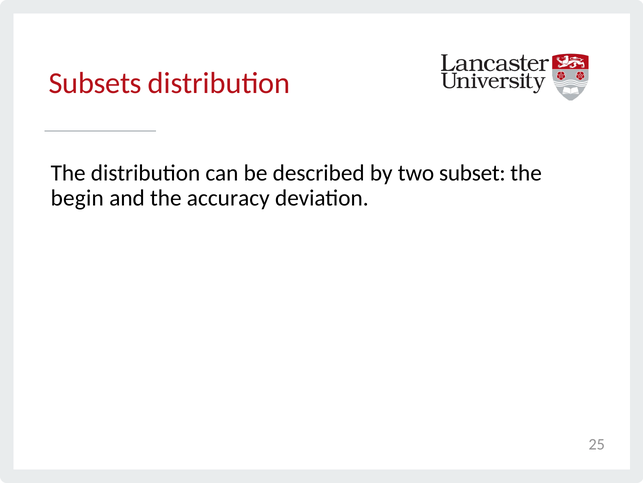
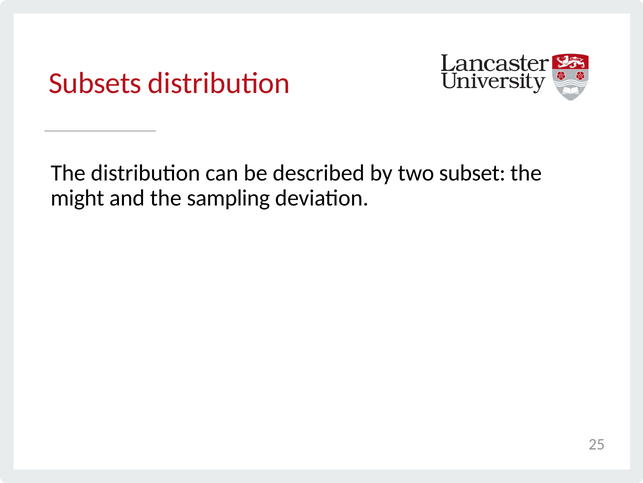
begin: begin -> might
accuracy: accuracy -> sampling
